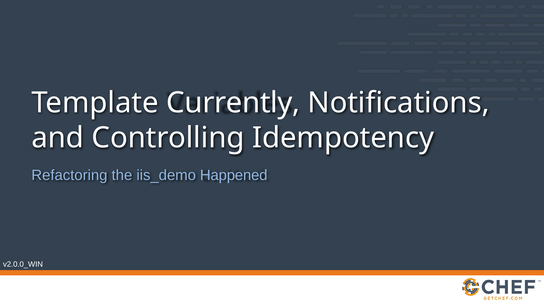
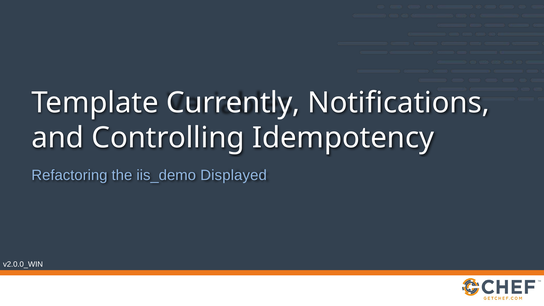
Happened: Happened -> Displayed
